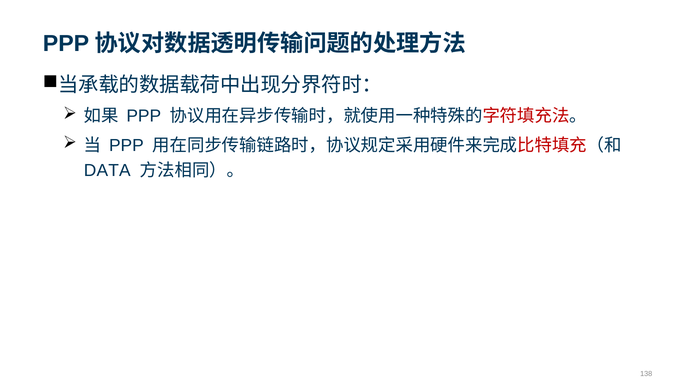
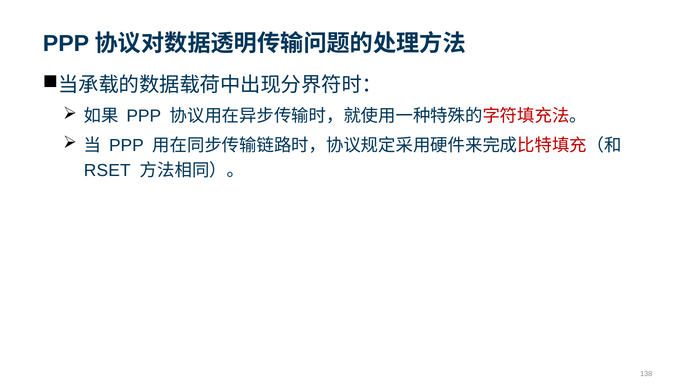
DATA: DATA -> RSET
